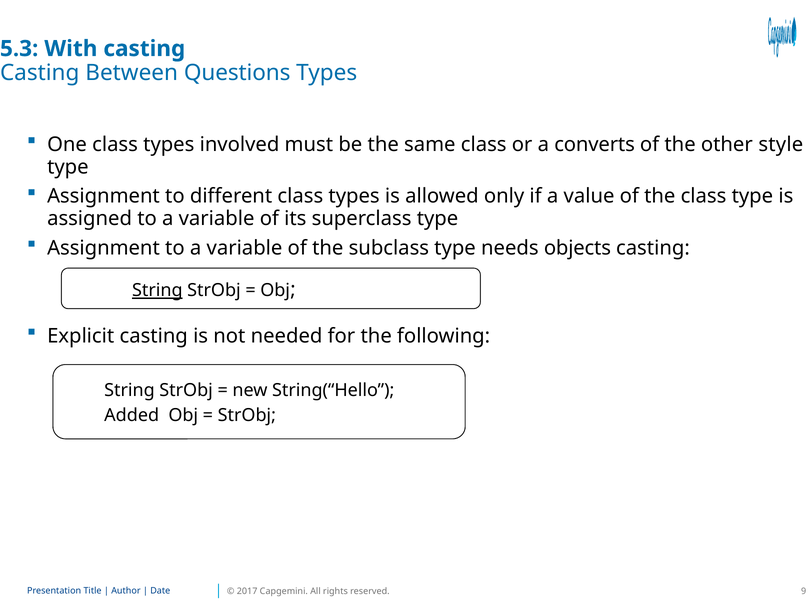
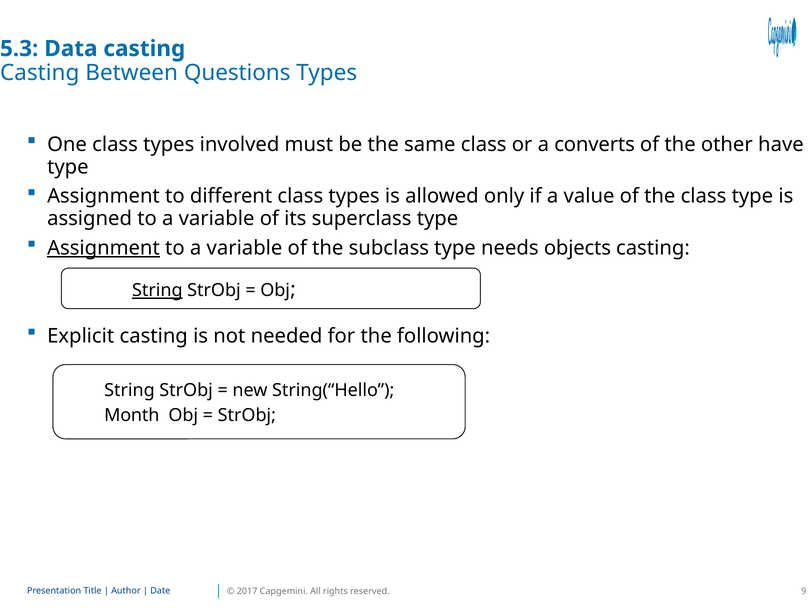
With: With -> Data
style: style -> have
Assignment at (103, 248) underline: none -> present
Added: Added -> Month
